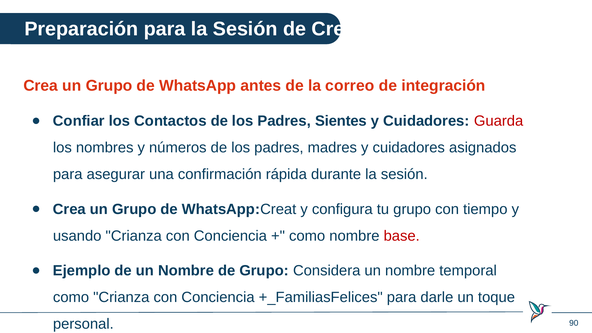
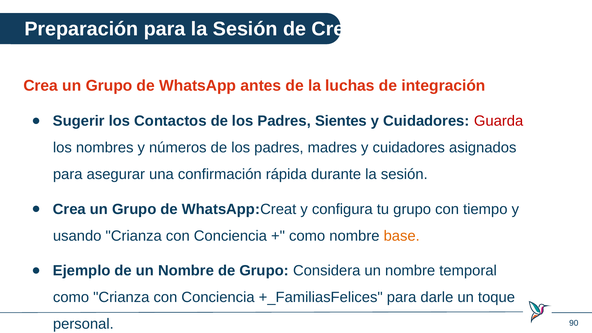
correo: correo -> luchas
Confiar: Confiar -> Sugerir
base colour: red -> orange
